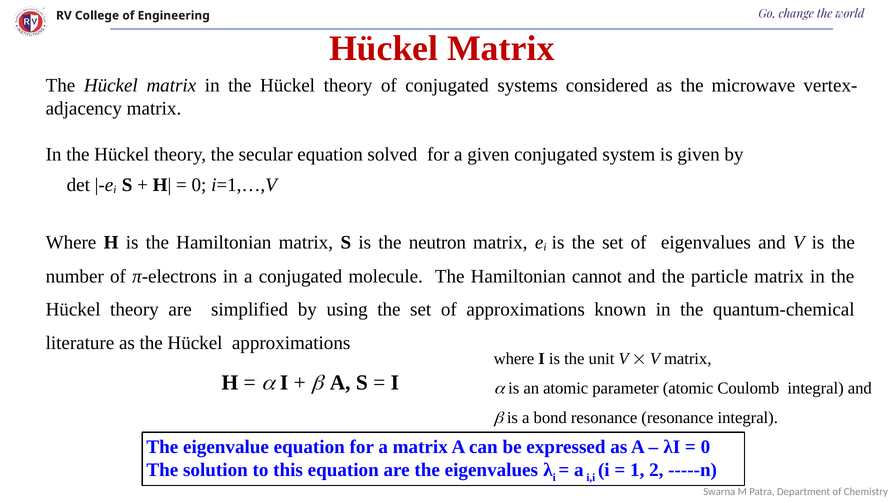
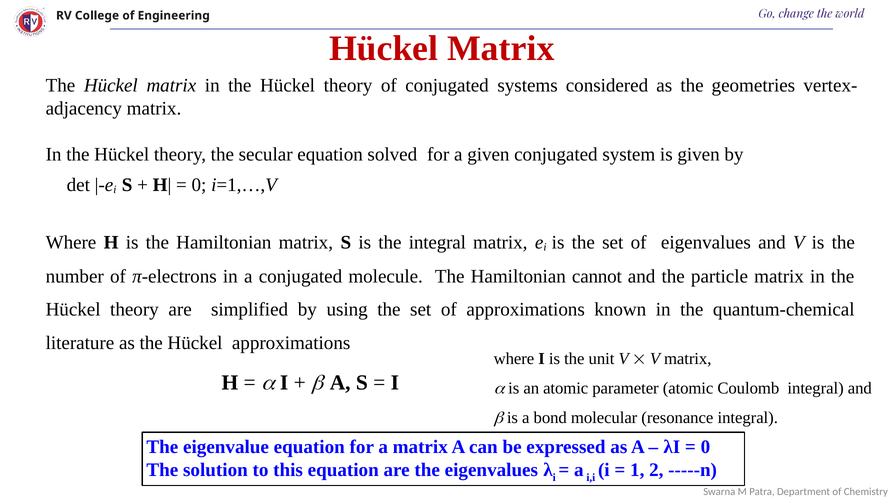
microwave: microwave -> geometries
the neutron: neutron -> integral
bond resonance: resonance -> molecular
